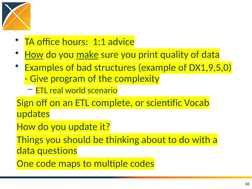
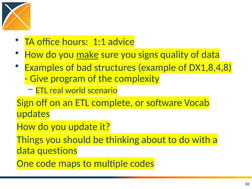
How at (34, 55) underline: present -> none
print: print -> signs
DX1,9,5,0: DX1,9,5,0 -> DX1,8,4,8
scientific: scientific -> software
